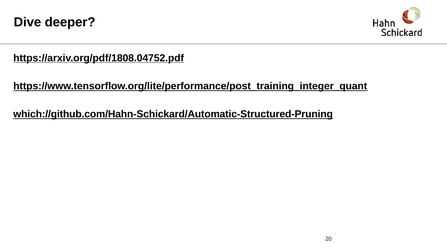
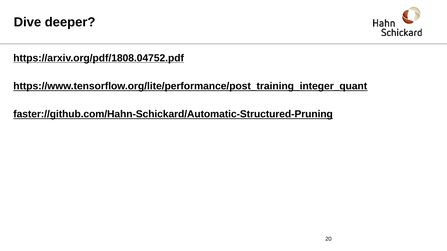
which://github.com/Hahn-Schickard/Automatic-Structured-Pruning: which://github.com/Hahn-Schickard/Automatic-Structured-Pruning -> faster://github.com/Hahn-Schickard/Automatic-Structured-Pruning
